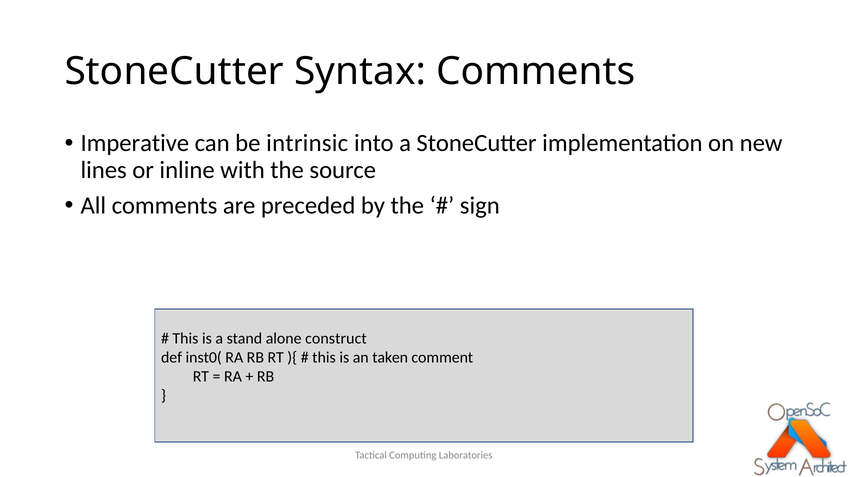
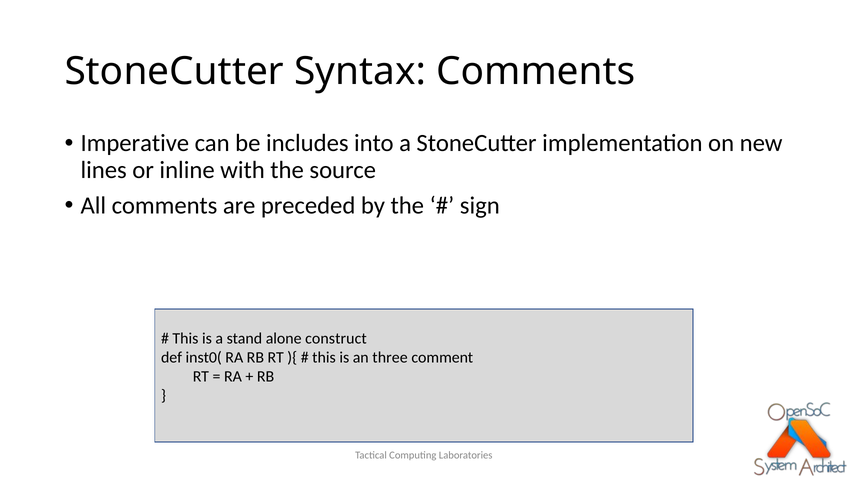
intrinsic: intrinsic -> includes
taken: taken -> three
